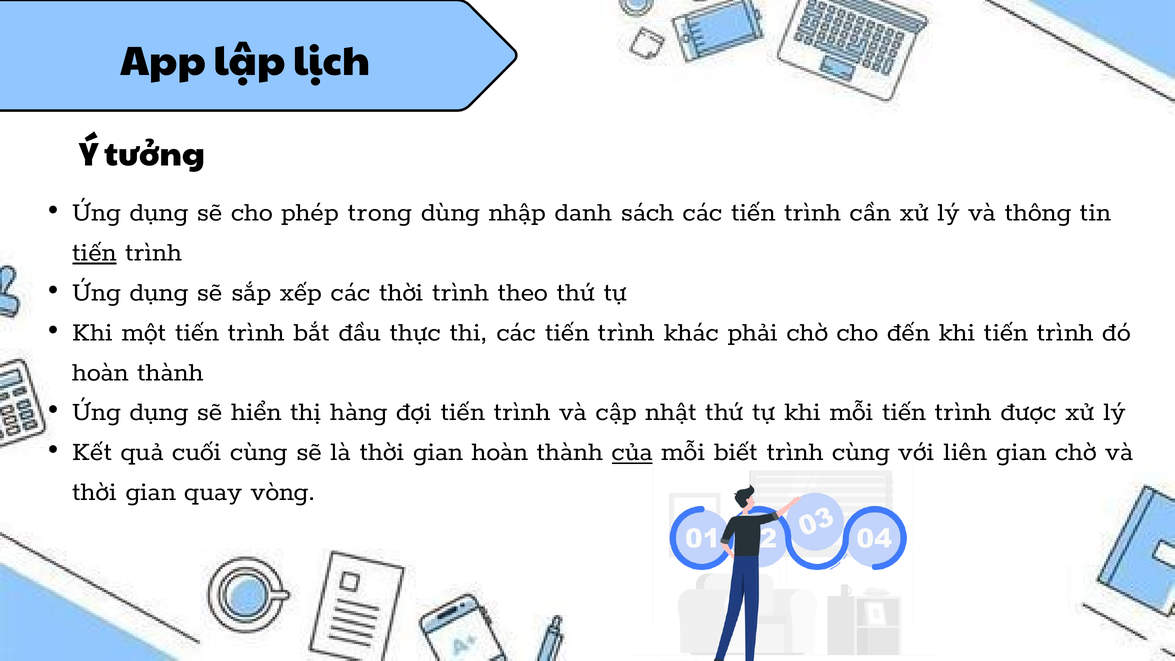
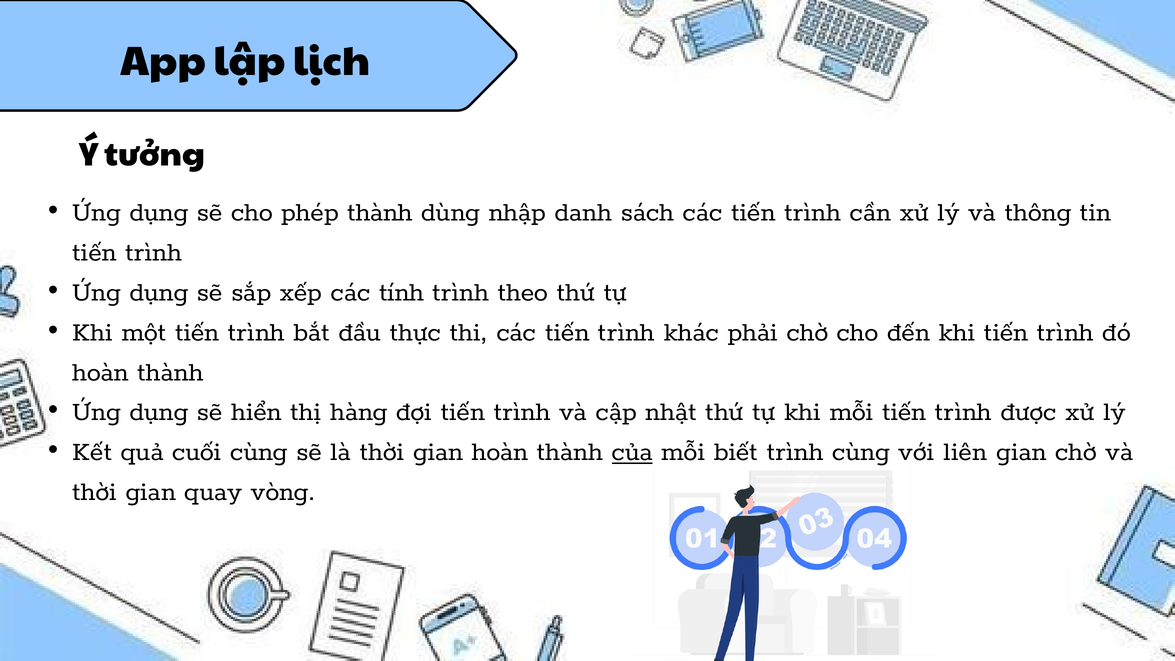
phép trong: trong -> thành
tiến at (94, 251) underline: present -> none
các thời: thời -> tính
